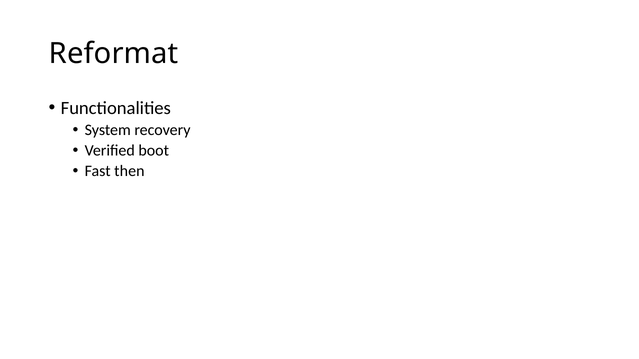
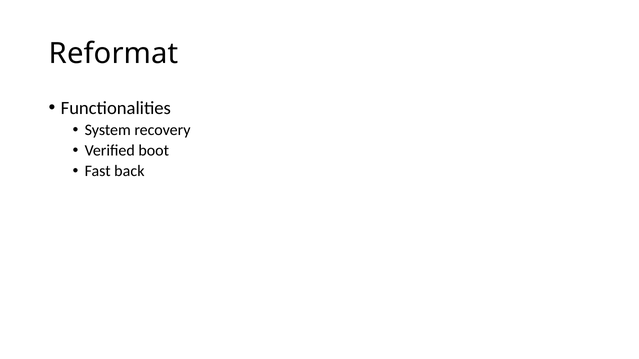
then: then -> back
